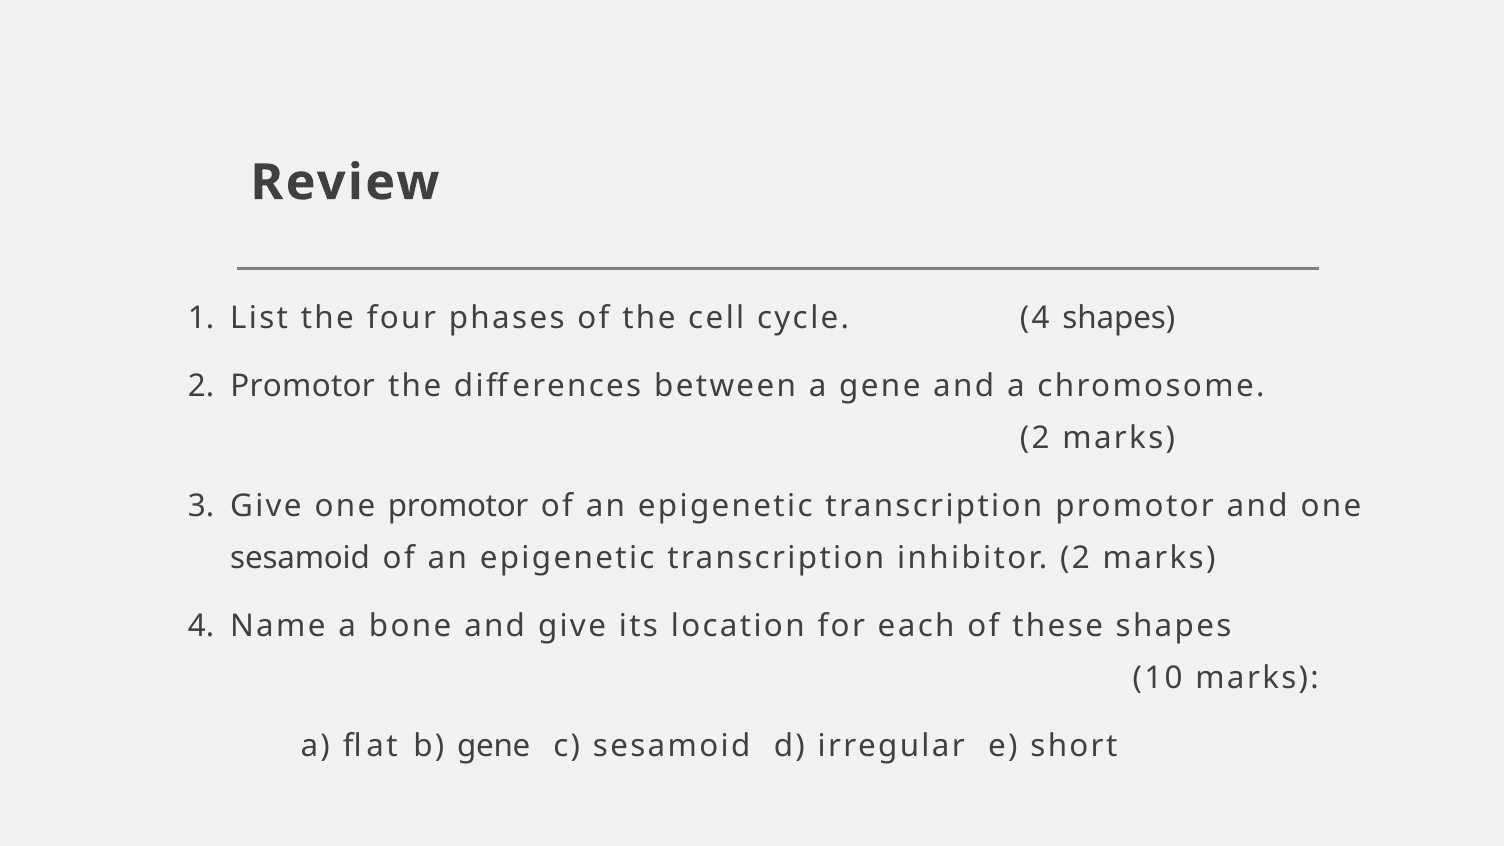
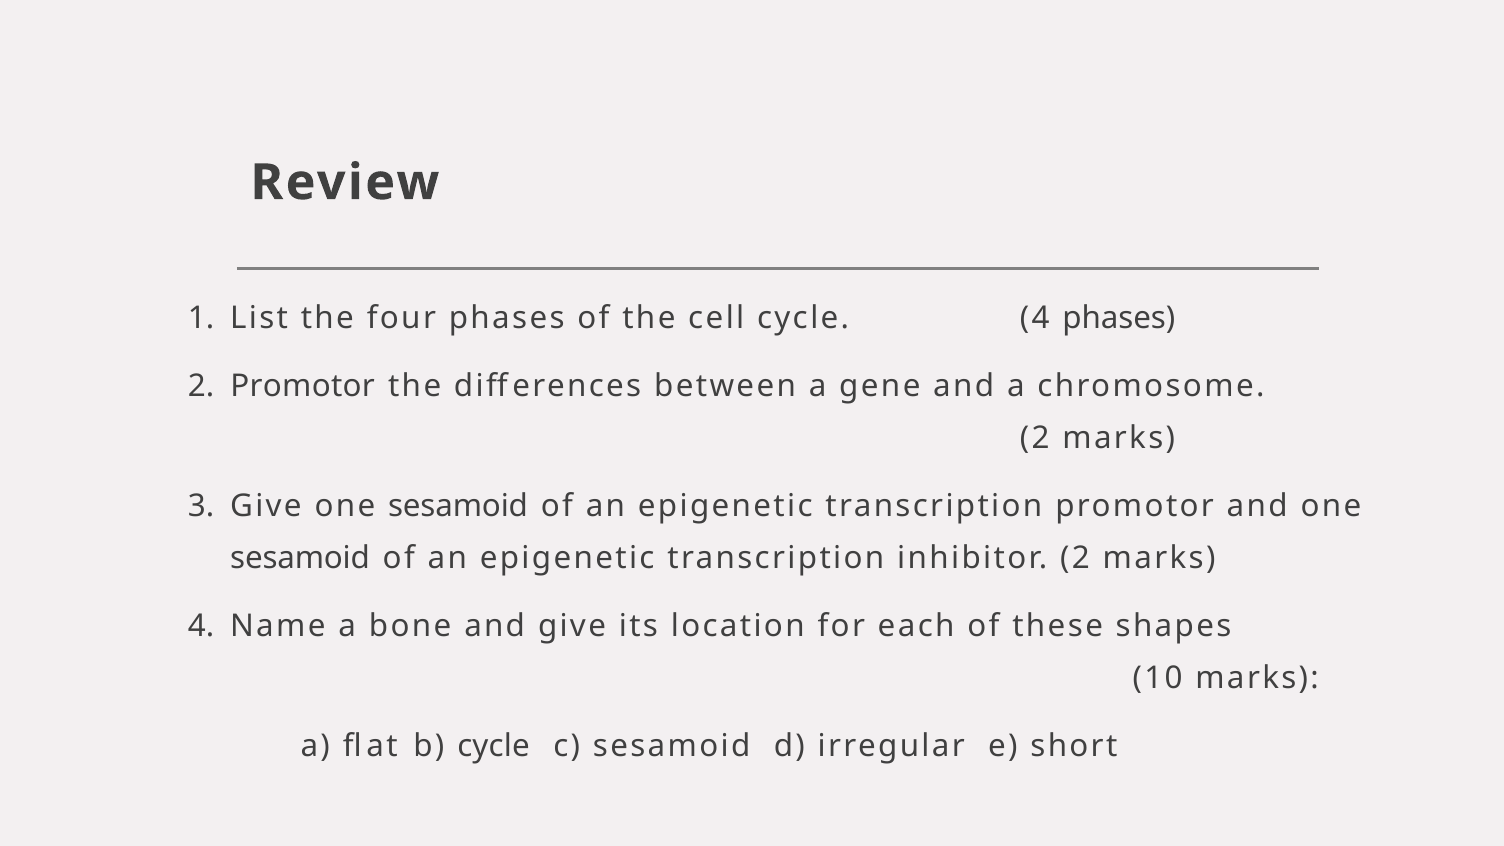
4 shapes: shapes -> phases
Give one promotor: promotor -> sesamoid
b gene: gene -> cycle
